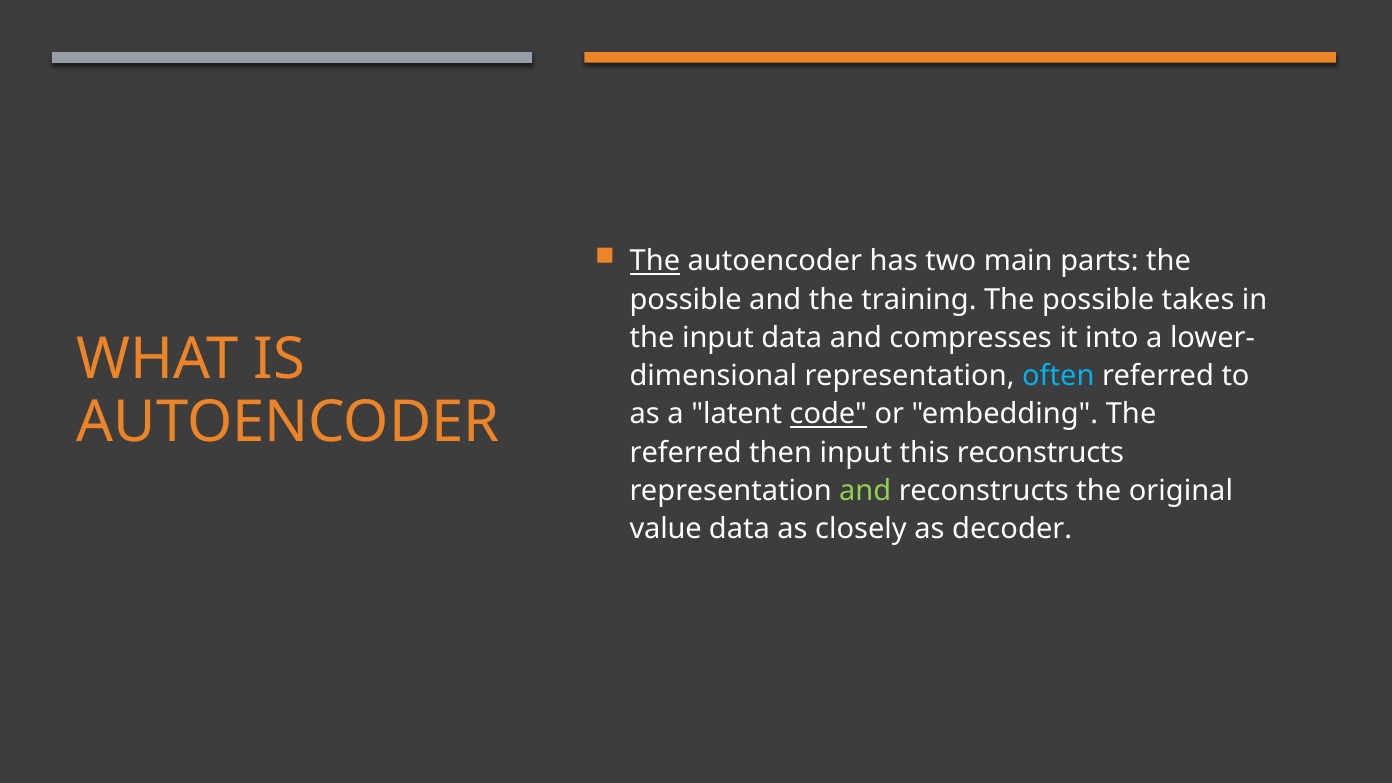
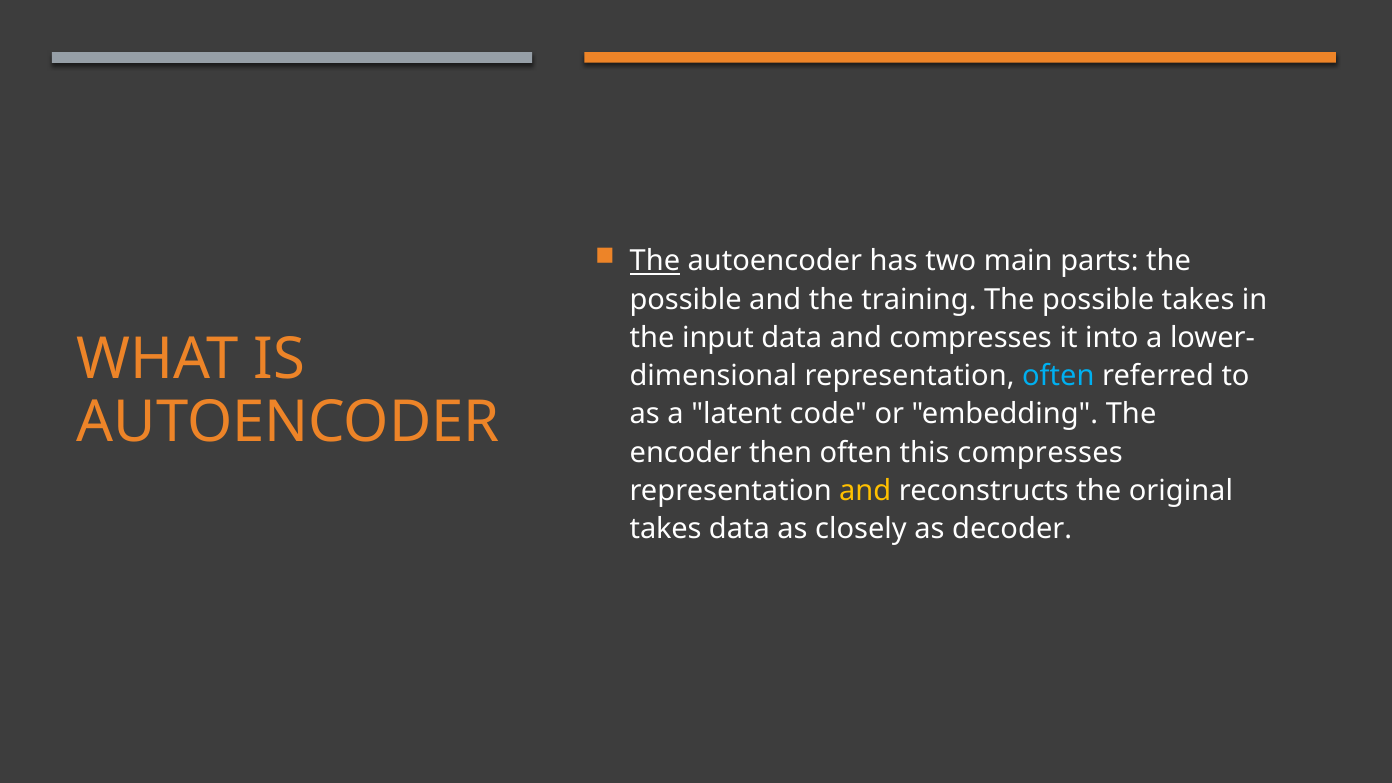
code underline: present -> none
referred at (686, 453): referred -> encoder
then input: input -> often
this reconstructs: reconstructs -> compresses
and at (865, 491) colour: light green -> yellow
value at (666, 529): value -> takes
